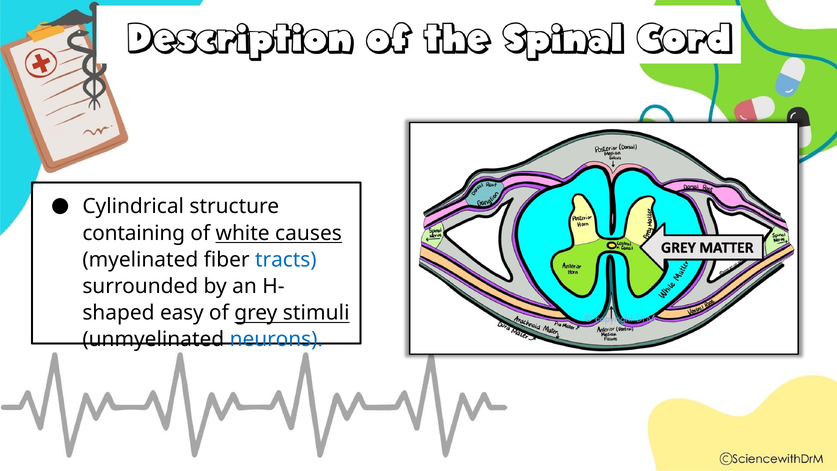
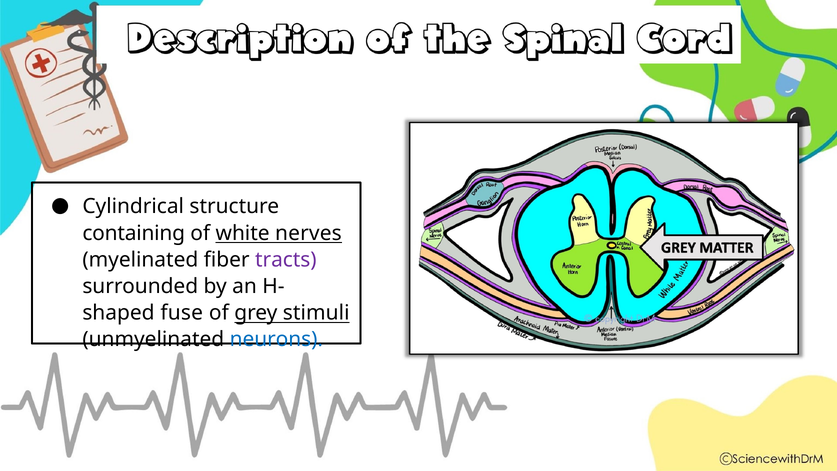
causes: causes -> nerves
tracts colour: blue -> purple
easy: easy -> fuse
